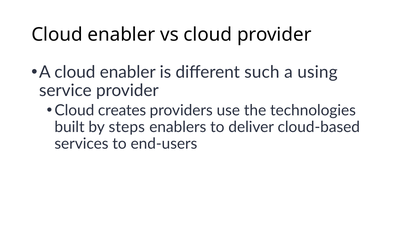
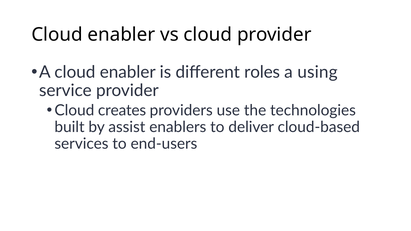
such: such -> roles
steps: steps -> assist
